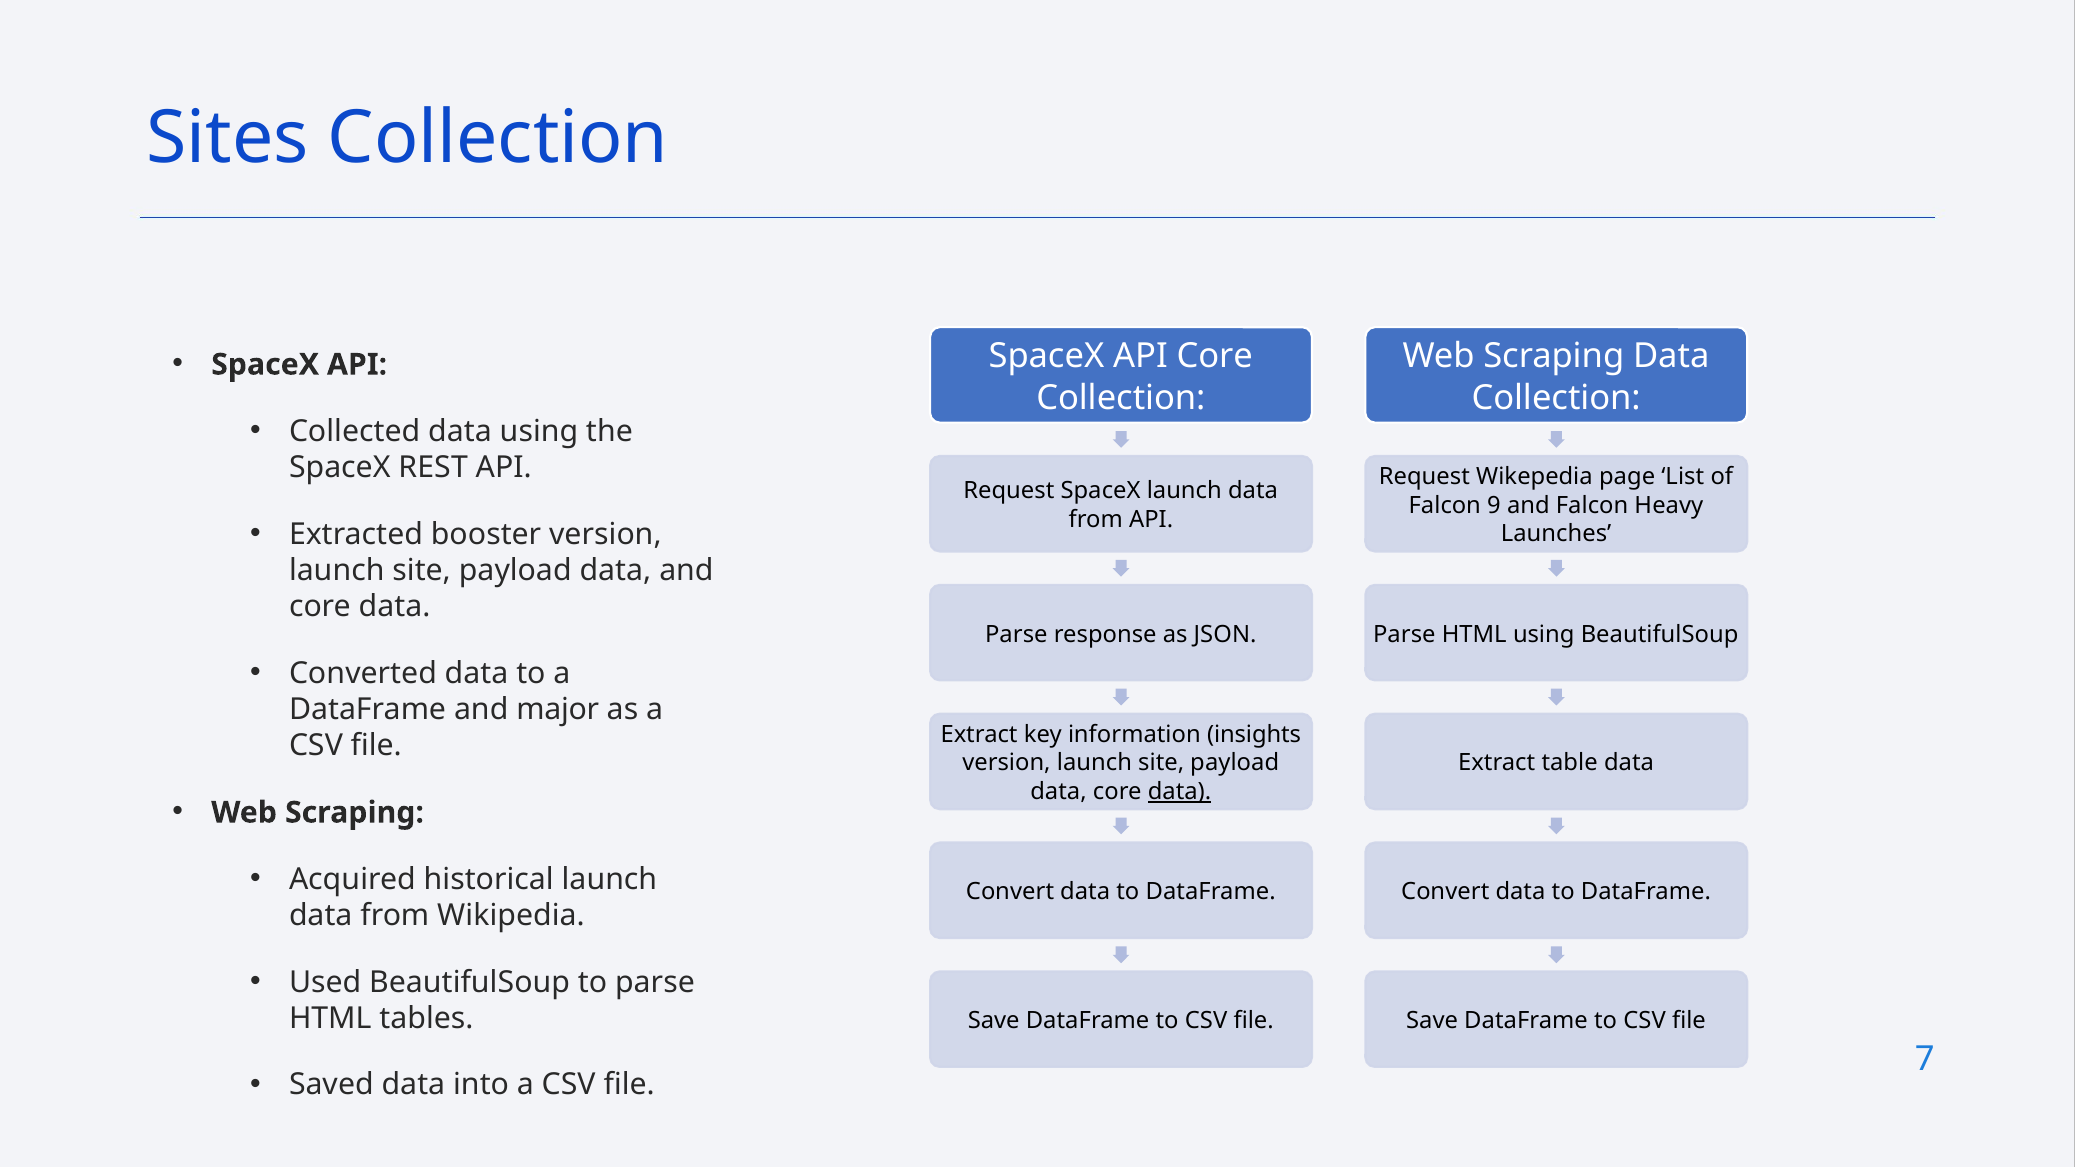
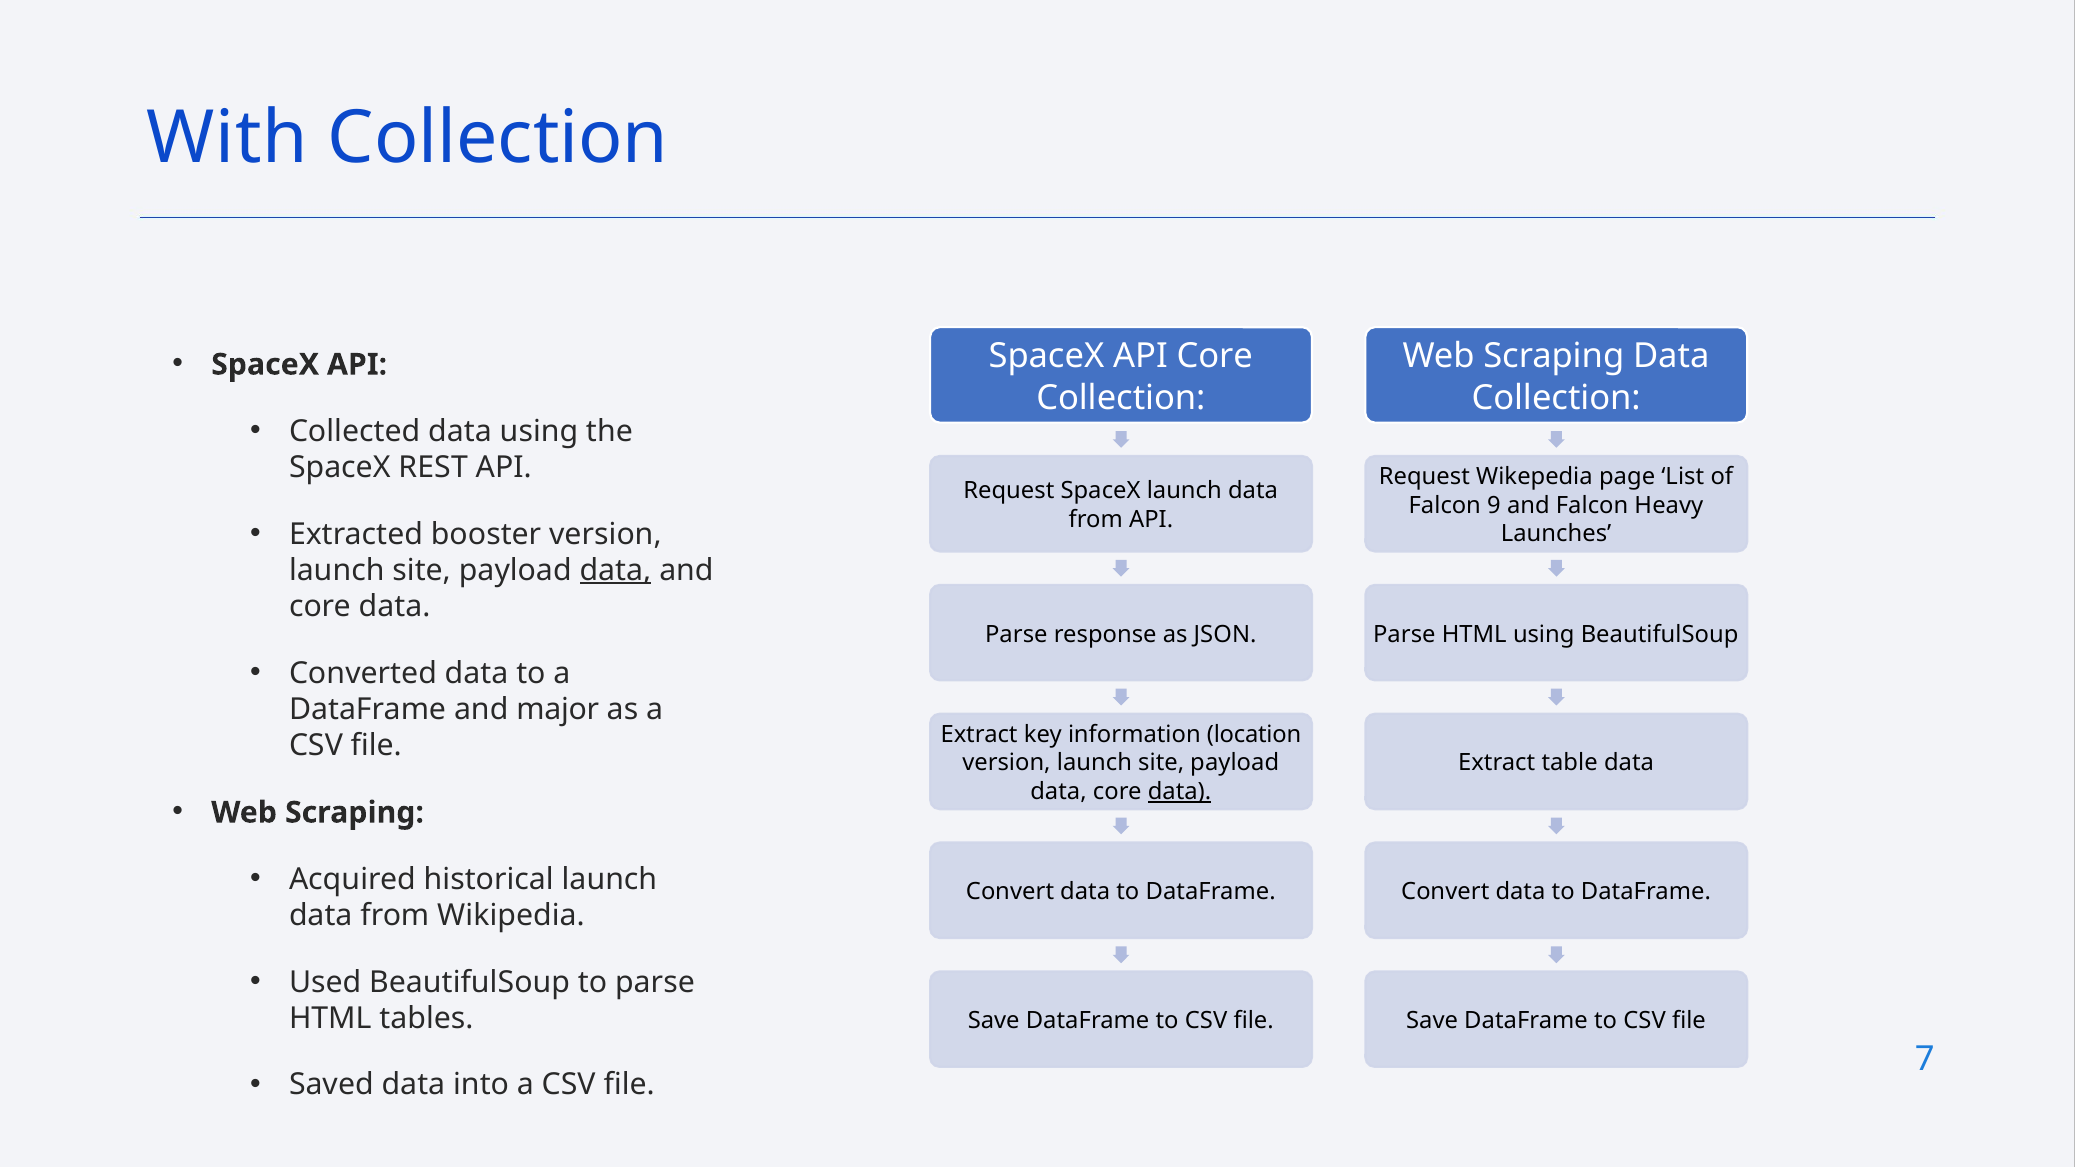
Sites: Sites -> With
data at (615, 570) underline: none -> present
insights: insights -> location
